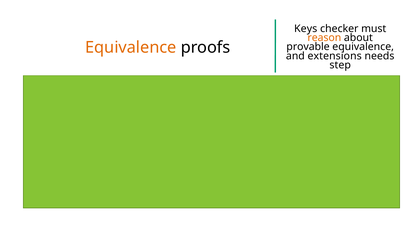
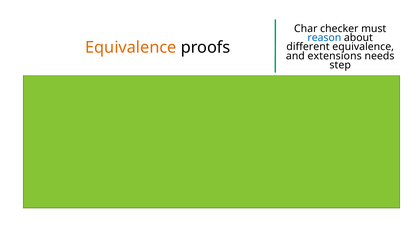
Keys: Keys -> Char
reason colour: orange -> blue
provable: provable -> different
